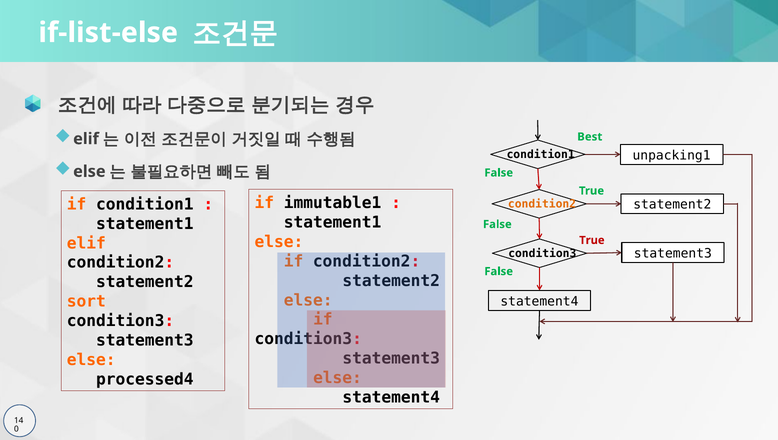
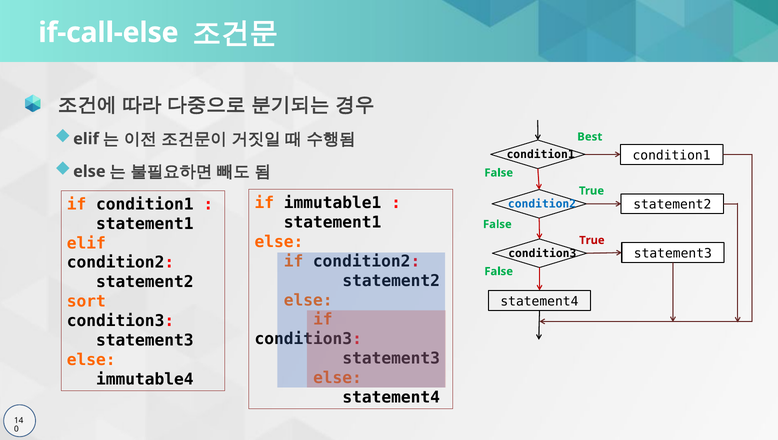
if-list-else: if-list-else -> if-call-else
unpacking1 at (672, 155): unpacking1 -> condition1
condition2 at (542, 204) colour: orange -> blue
processed4: processed4 -> immutable4
